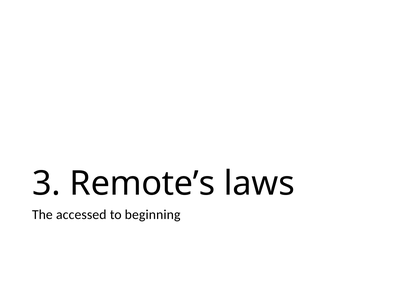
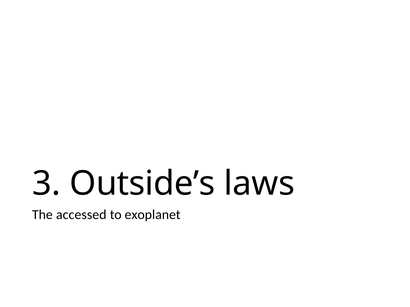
Remote’s: Remote’s -> Outside’s
beginning: beginning -> exoplanet
